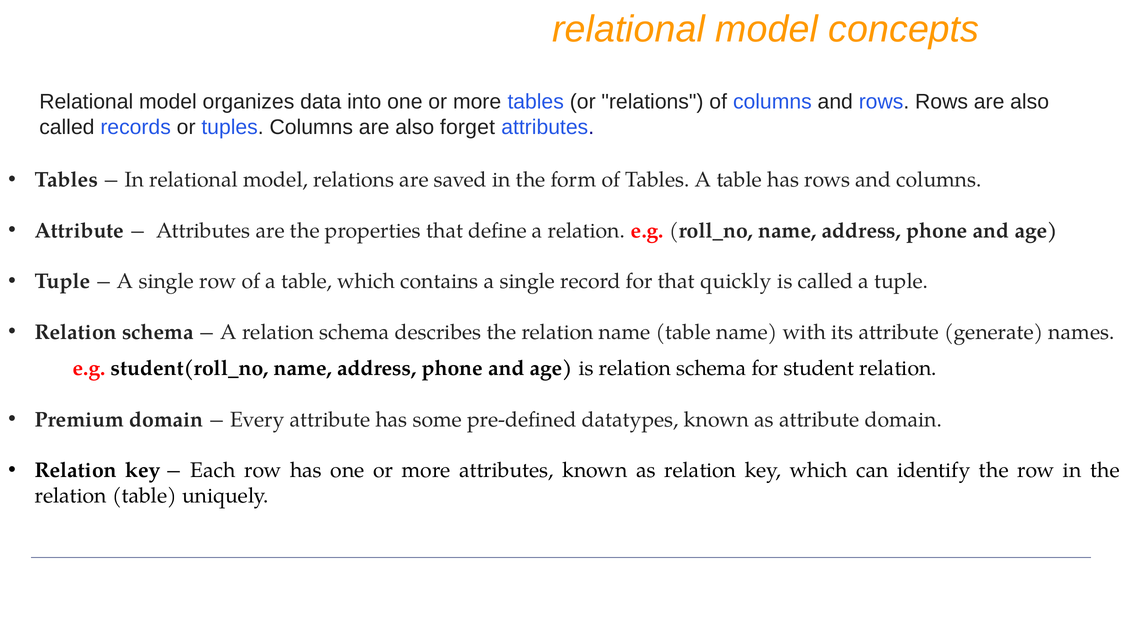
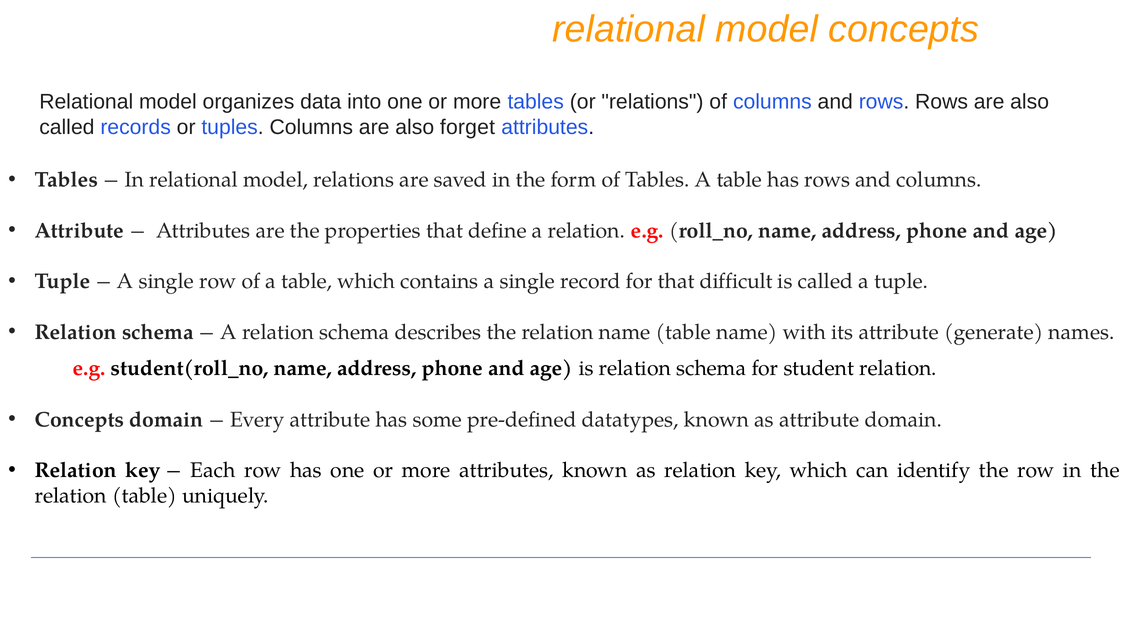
quickly: quickly -> difficult
Premium at (79, 420): Premium -> Concepts
